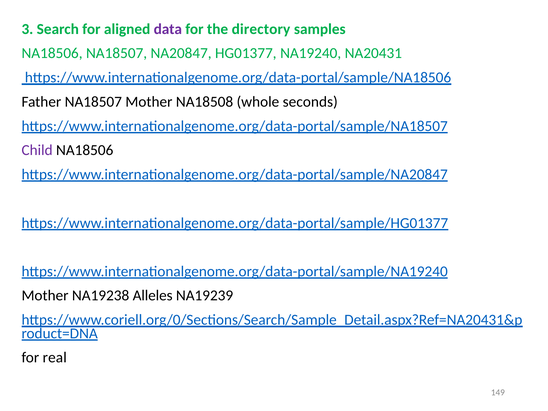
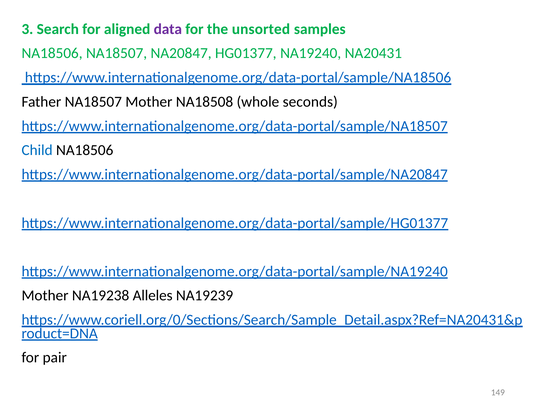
directory: directory -> unsorted
Child colour: purple -> blue
real: real -> pair
